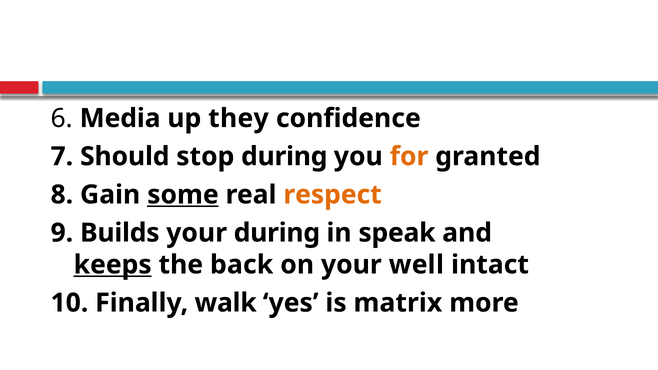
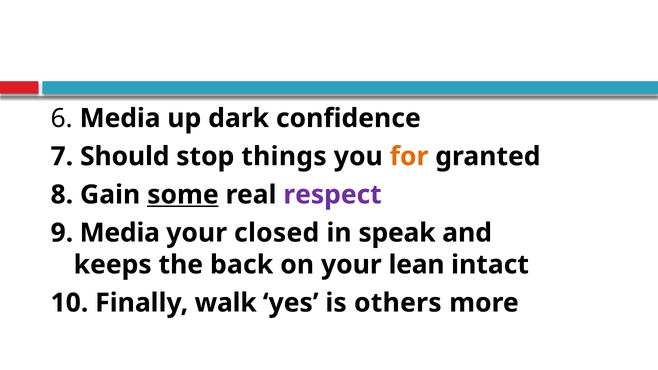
they: they -> dark
stop during: during -> things
respect colour: orange -> purple
9 Builds: Builds -> Media
your during: during -> closed
keeps underline: present -> none
well: well -> lean
matrix: matrix -> others
